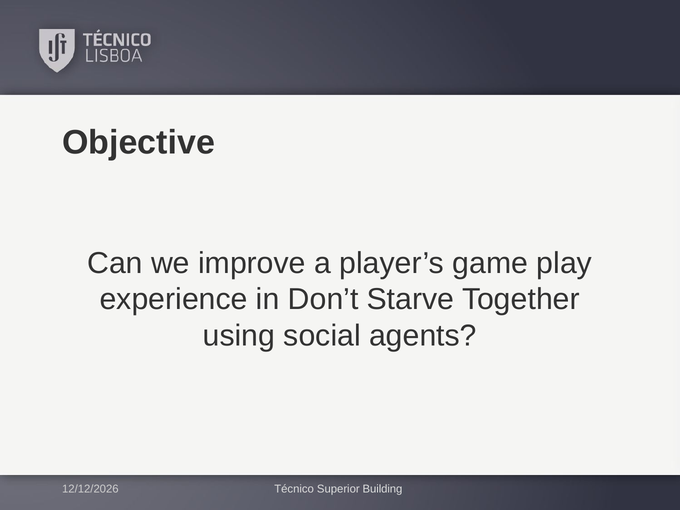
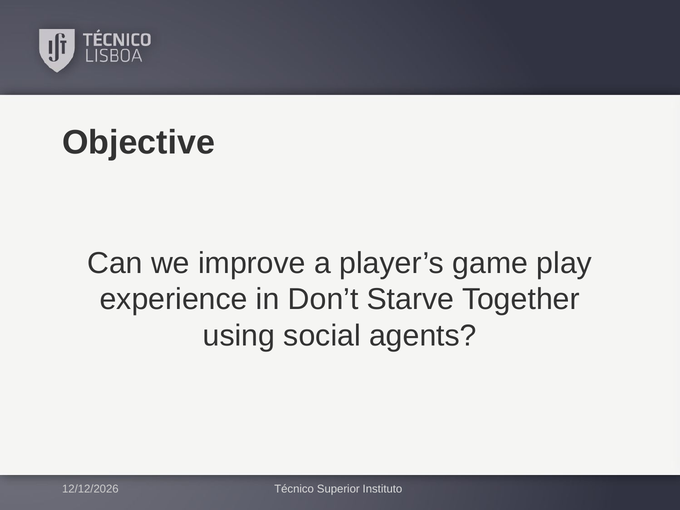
Building: Building -> Instituto
